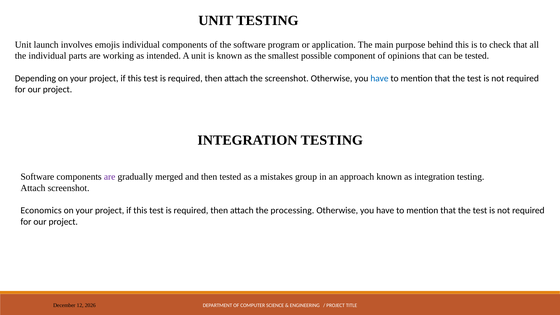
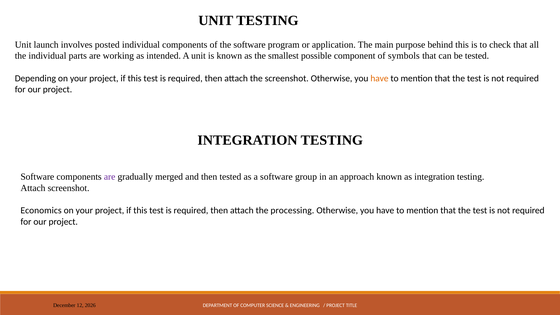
emojis: emojis -> posted
opinions: opinions -> symbols
have at (379, 78) colour: blue -> orange
a mistakes: mistakes -> software
